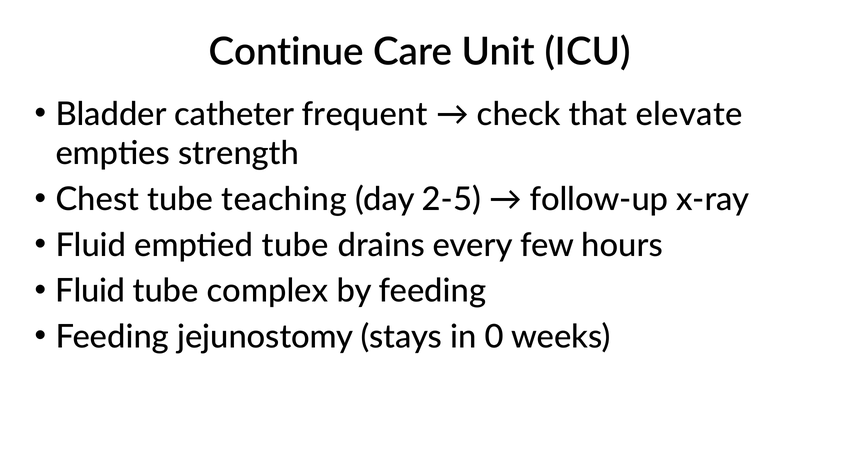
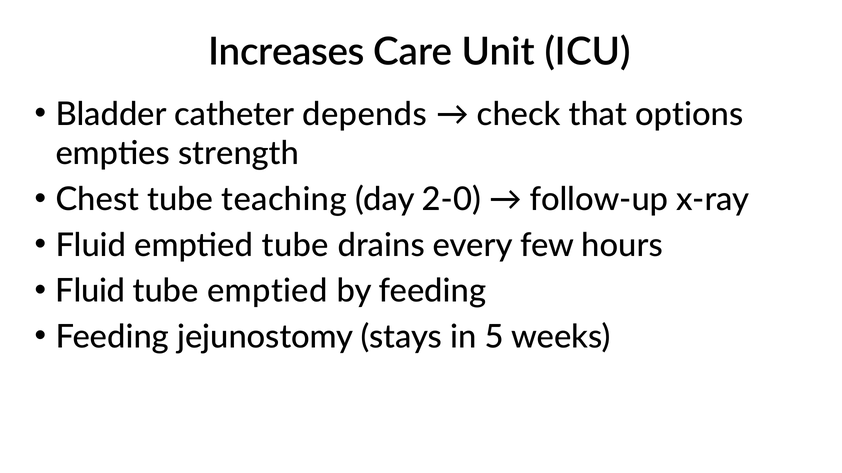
Continue: Continue -> Increases
frequent: frequent -> depends
elevate: elevate -> options
2-5: 2-5 -> 2-0
tube complex: complex -> emptied
0: 0 -> 5
